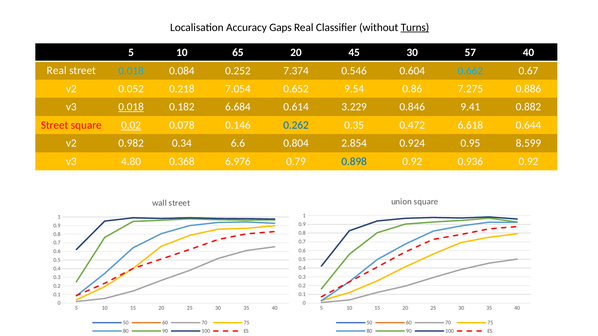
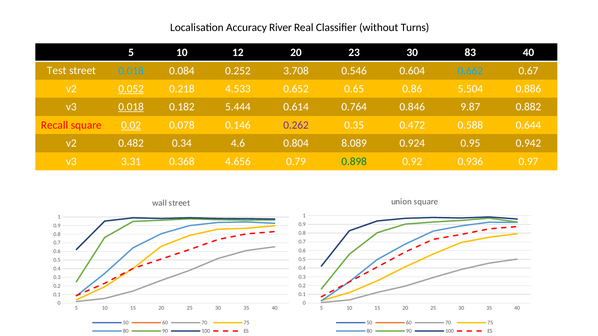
Gaps: Gaps -> River
Turns underline: present -> none
65: 65 -> 12
45: 45 -> 23
57: 57 -> 83
Real at (57, 71): Real -> Test
7.374: 7.374 -> 3.708
0.052 underline: none -> present
7.054: 7.054 -> 4.533
9.54: 9.54 -> 0.65
7.275: 7.275 -> 5.504
6.684: 6.684 -> 5.444
3.229: 3.229 -> 0.764
9.41: 9.41 -> 9.87
Street at (55, 125): Street -> Recall
0.262 colour: blue -> purple
6.618: 6.618 -> 0.588
0.982: 0.982 -> 0.482
6.6: 6.6 -> 4.6
2.854: 2.854 -> 8.089
8.599: 8.599 -> 0.942
4.80: 4.80 -> 3.31
6.976: 6.976 -> 4.656
0.898 colour: blue -> green
0.936 0.92: 0.92 -> 0.97
